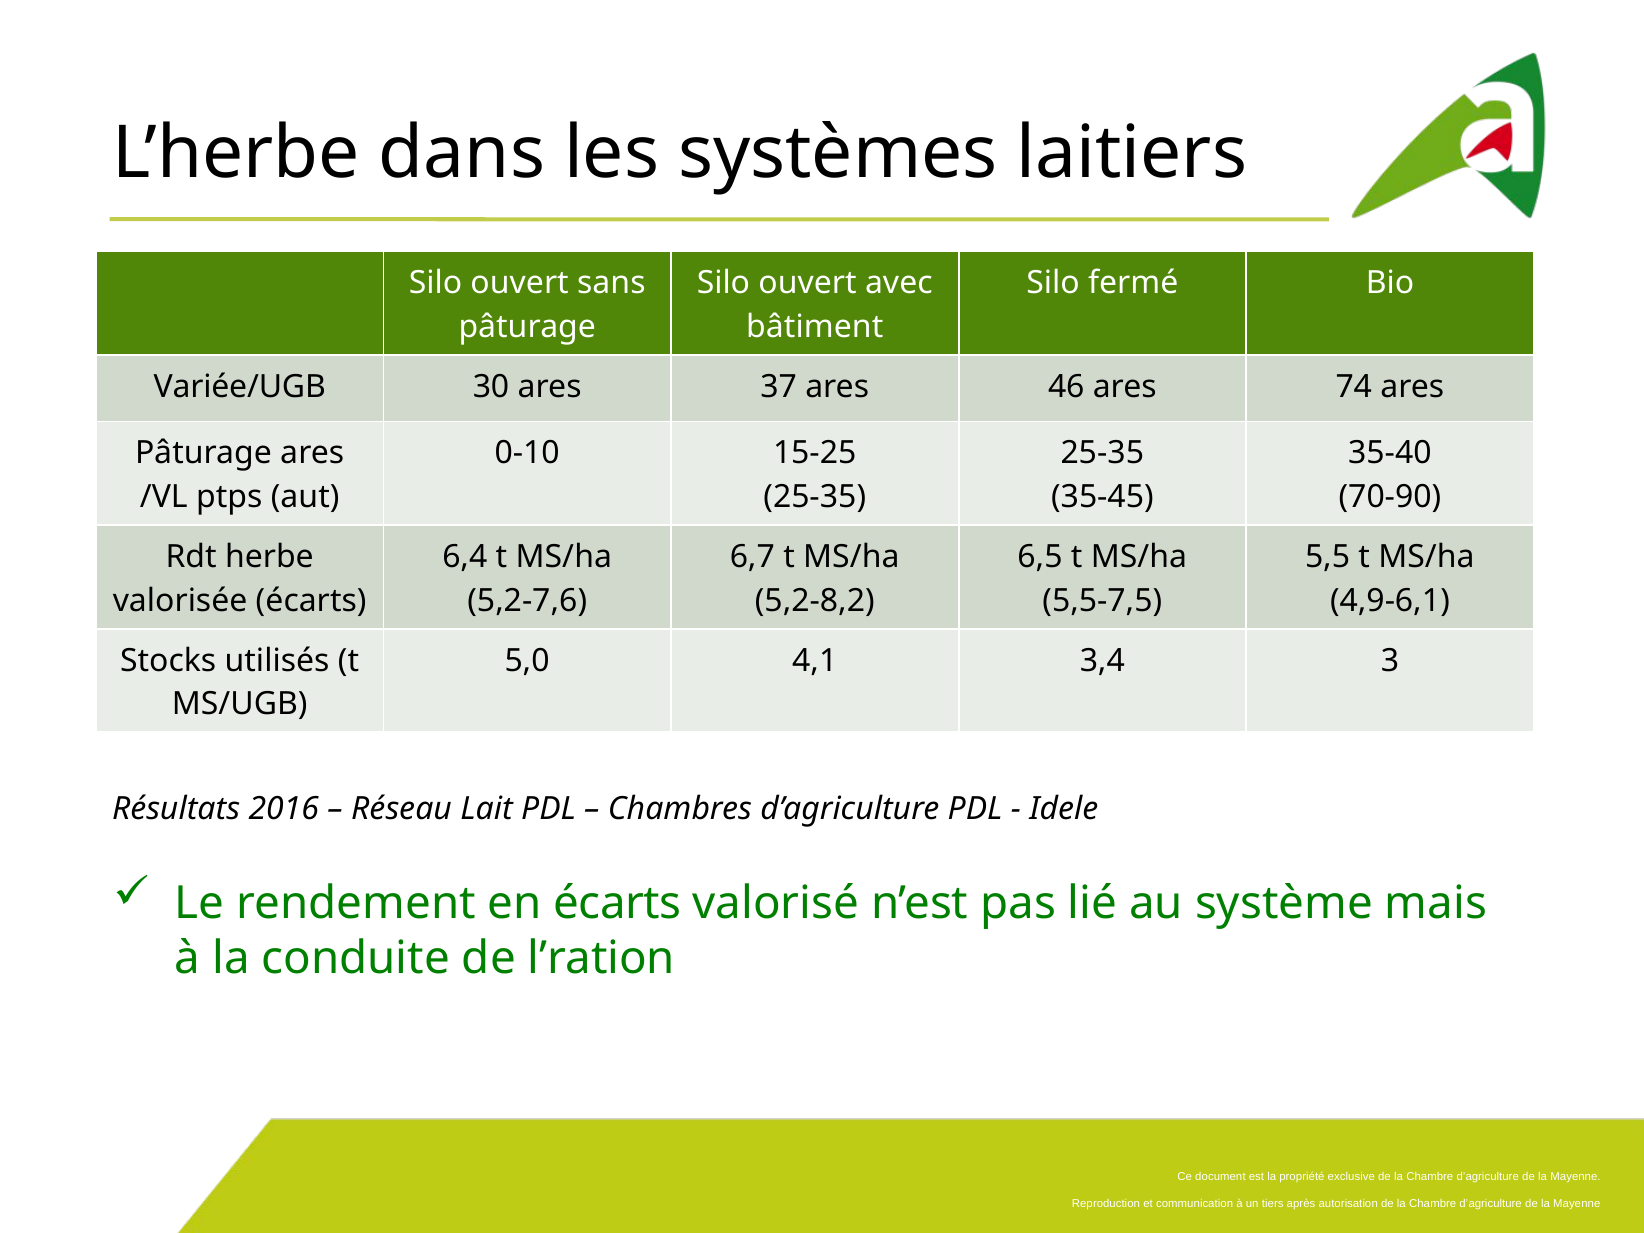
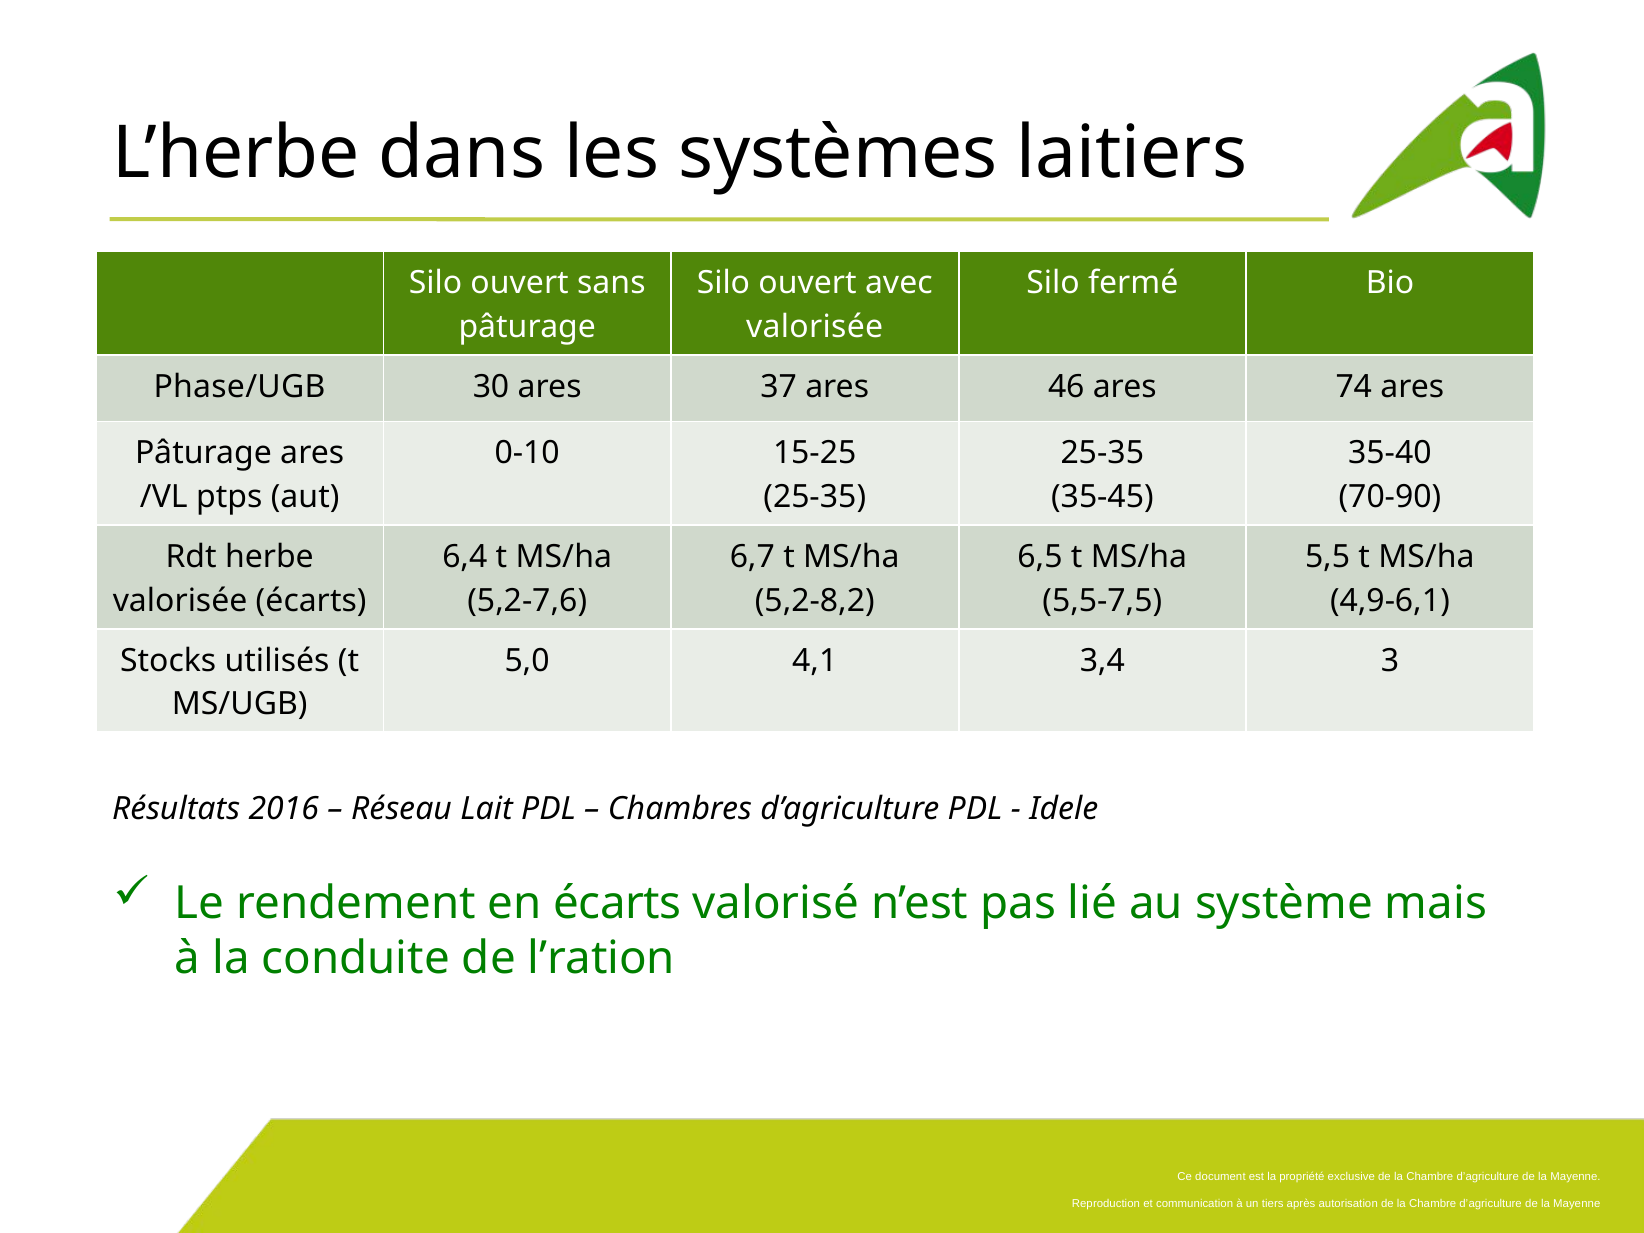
bâtiment at (815, 327): bâtiment -> valorisée
Variée/UGB: Variée/UGB -> Phase/UGB
